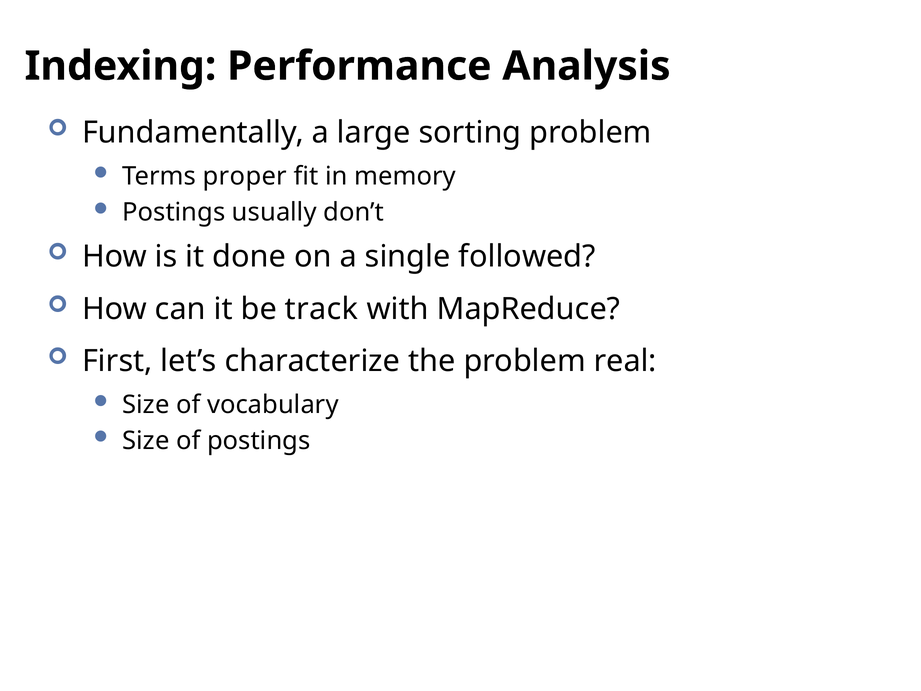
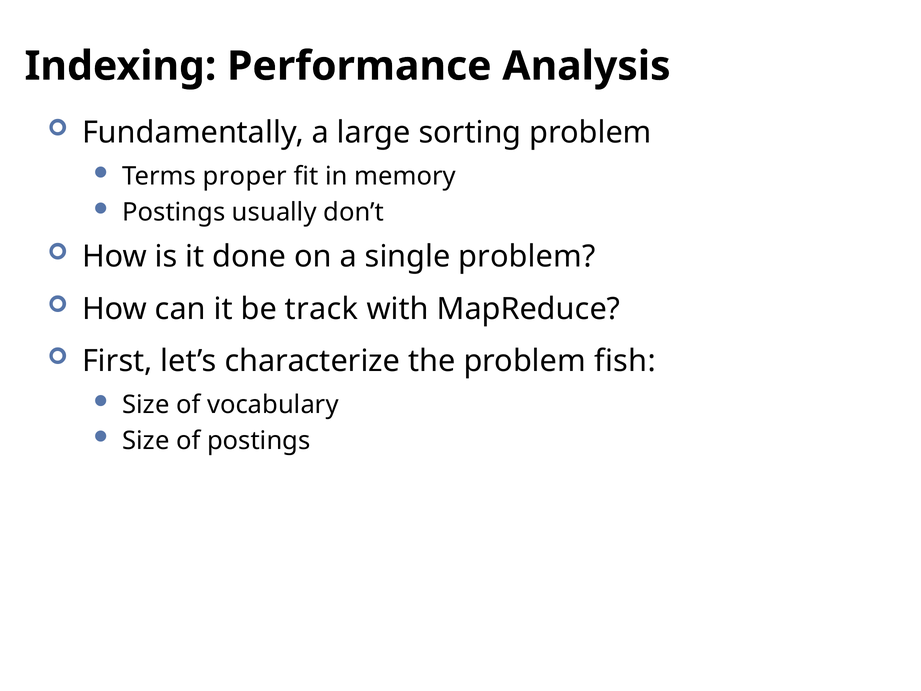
single followed: followed -> problem
real: real -> fish
